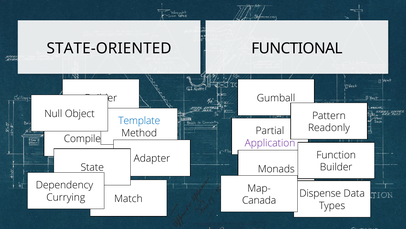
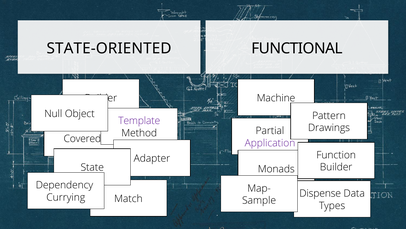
Gumball: Gumball -> Machine
Template colour: blue -> purple
Readonly: Readonly -> Drawings
Compile: Compile -> Covered
Canada: Canada -> Sample
